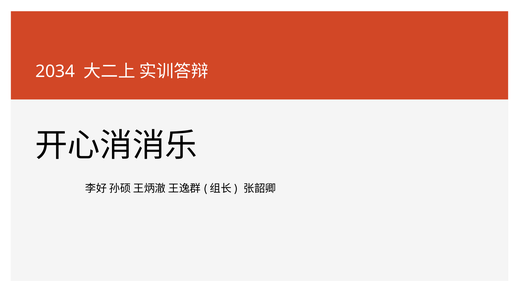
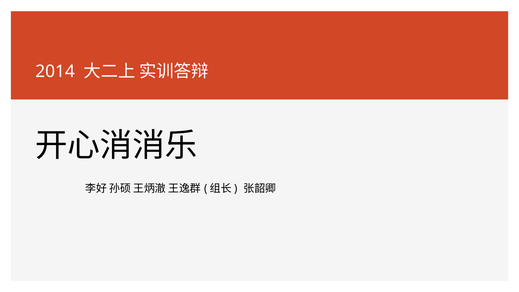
2034: 2034 -> 2014
